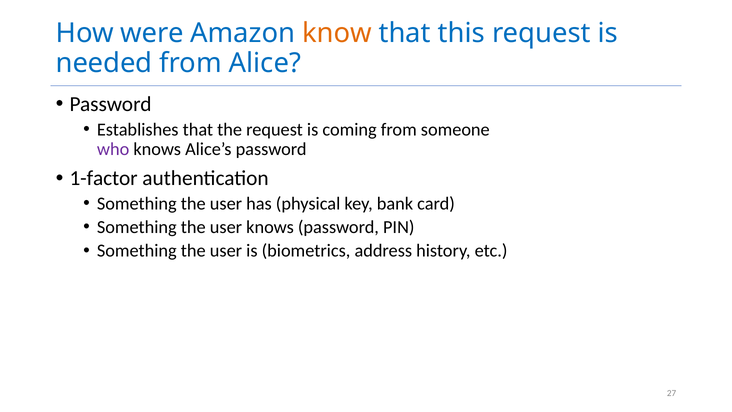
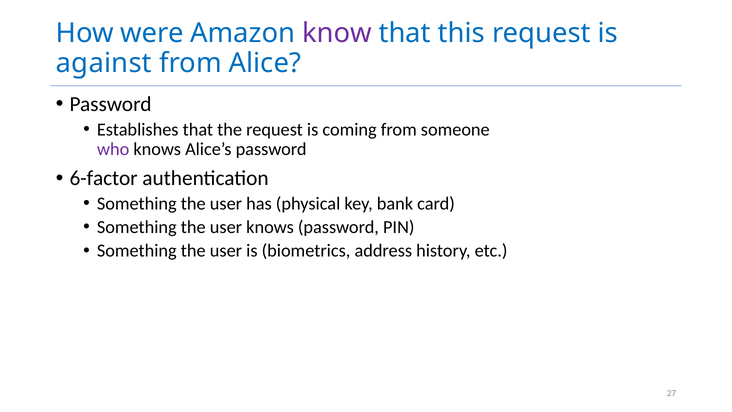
know colour: orange -> purple
needed: needed -> against
1-factor: 1-factor -> 6-factor
